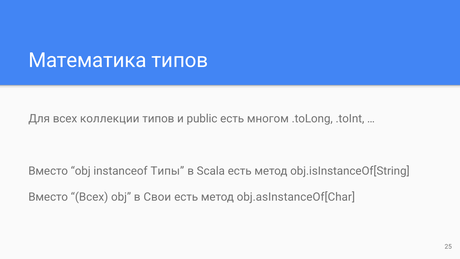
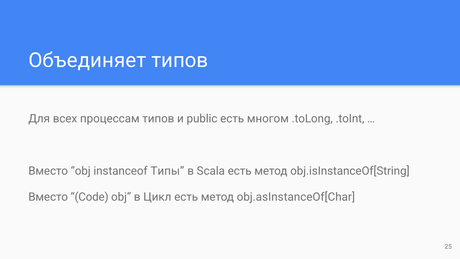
Математика: Математика -> Объединяет
коллекции: коллекции -> процессам
Вместо Всех: Всех -> Code
Свои: Свои -> Цикл
